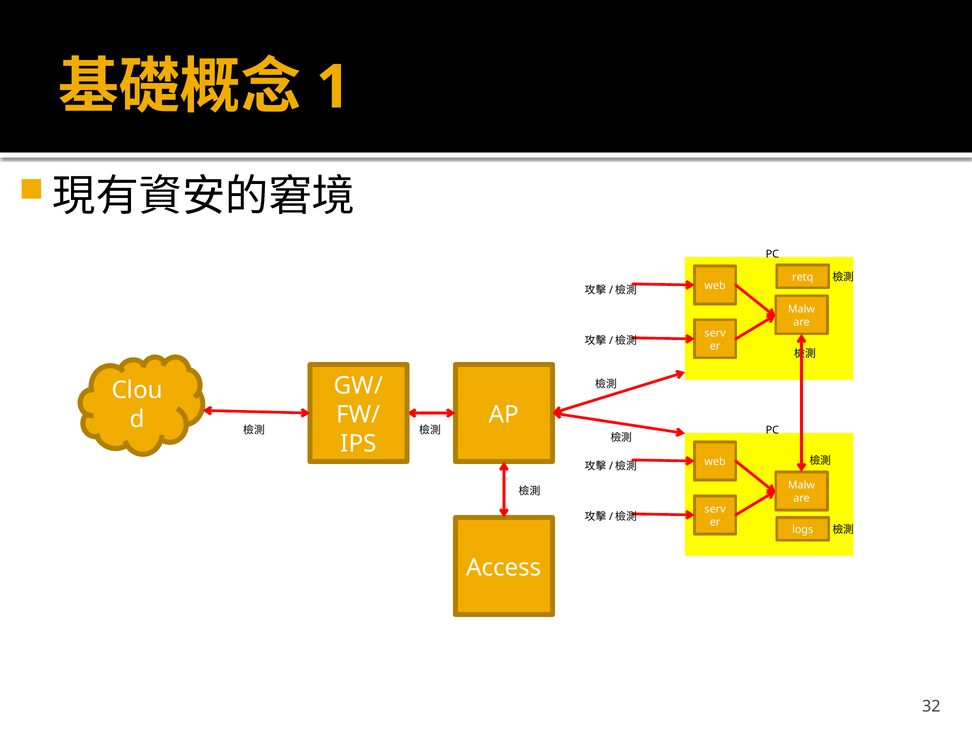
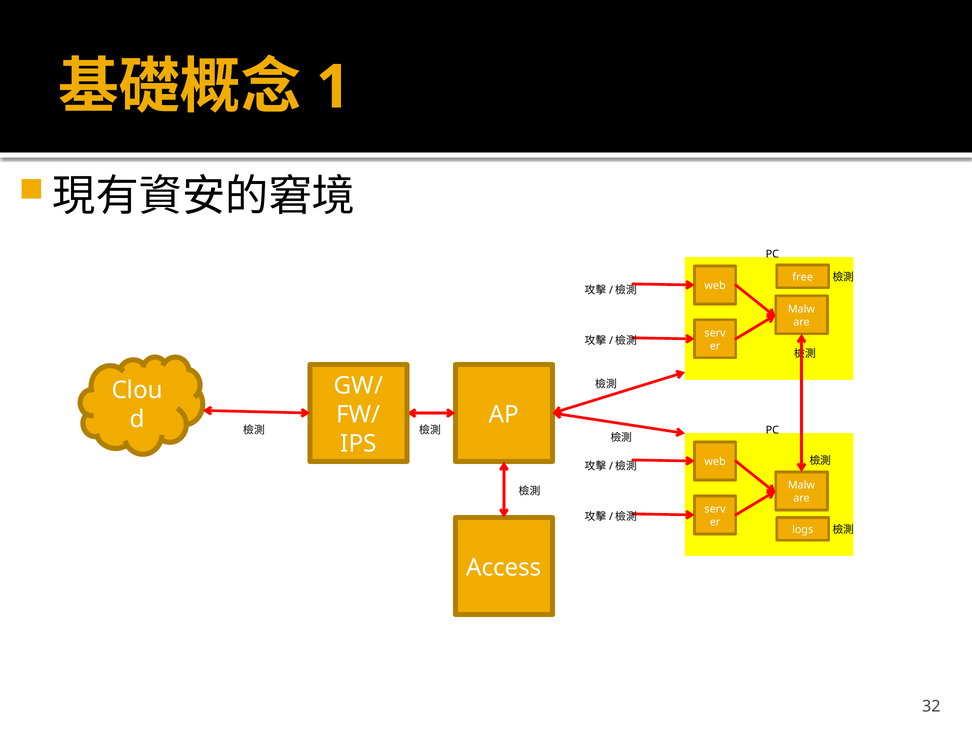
retq: retq -> free
